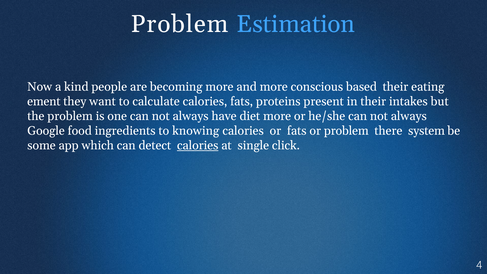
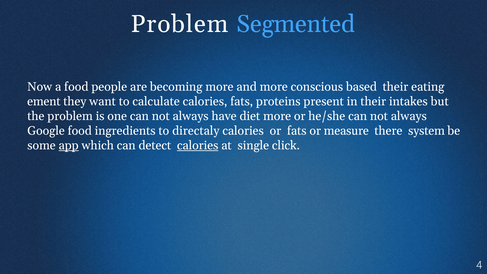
Estimation: Estimation -> Segmented
a kind: kind -> food
knowing: knowing -> directaly
or problem: problem -> measure
app underline: none -> present
